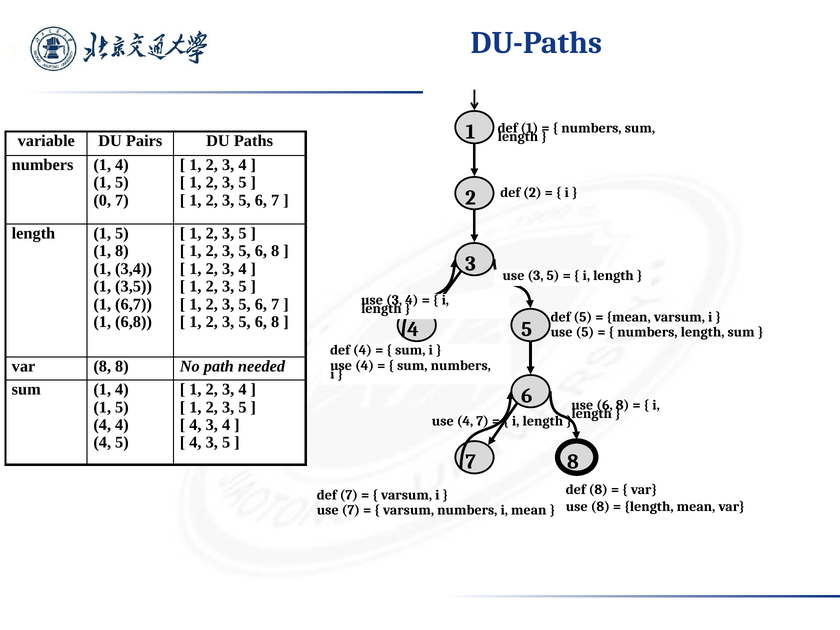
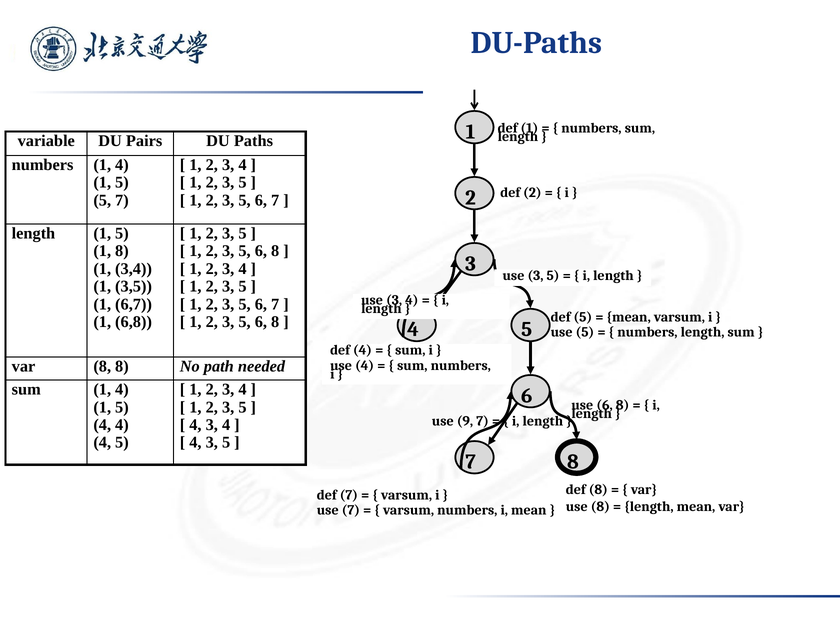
0 at (102, 200): 0 -> 5
4 at (465, 421): 4 -> 9
